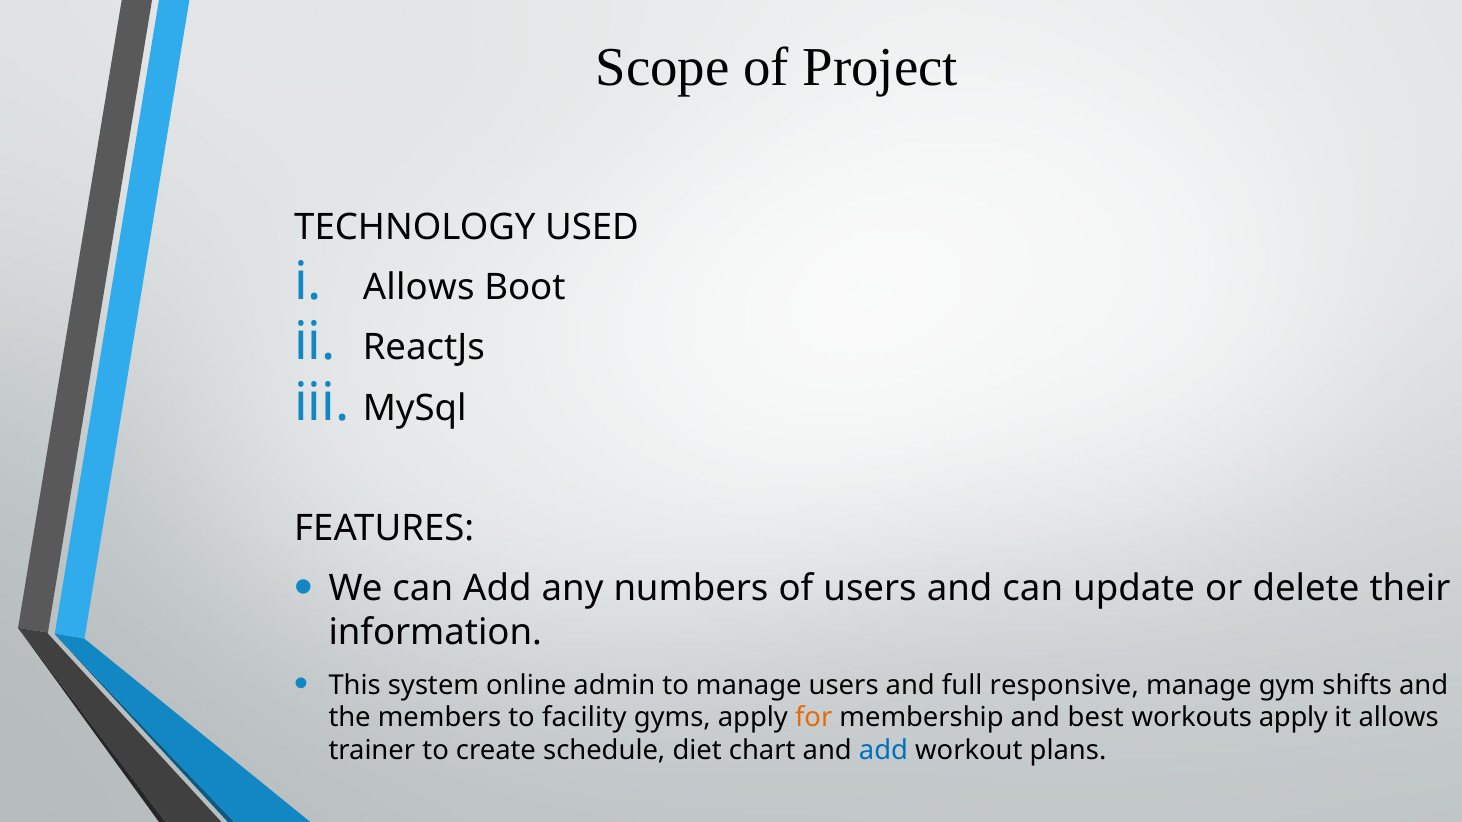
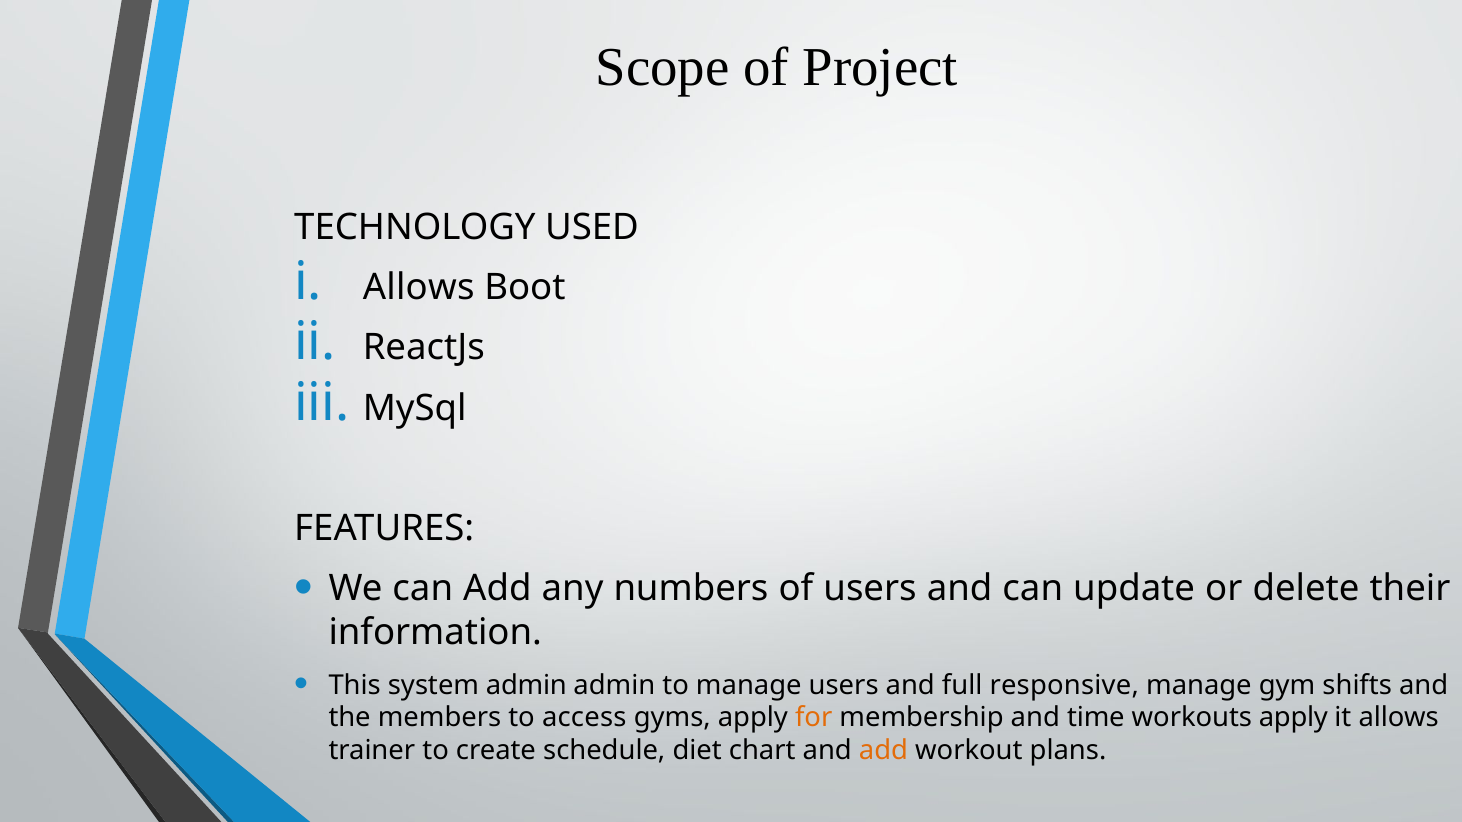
system online: online -> admin
facility: facility -> access
best: best -> time
add at (884, 751) colour: blue -> orange
